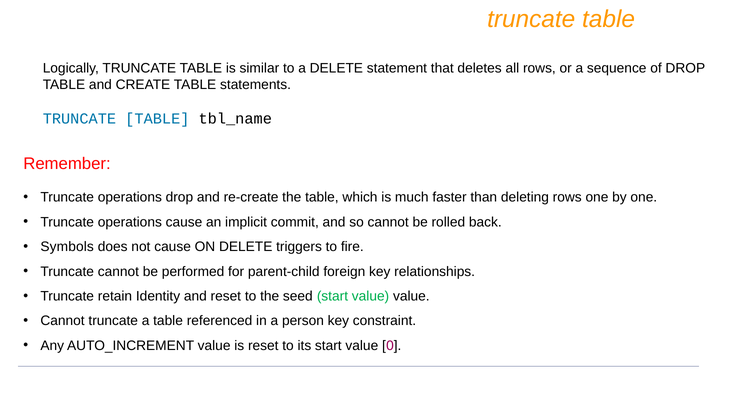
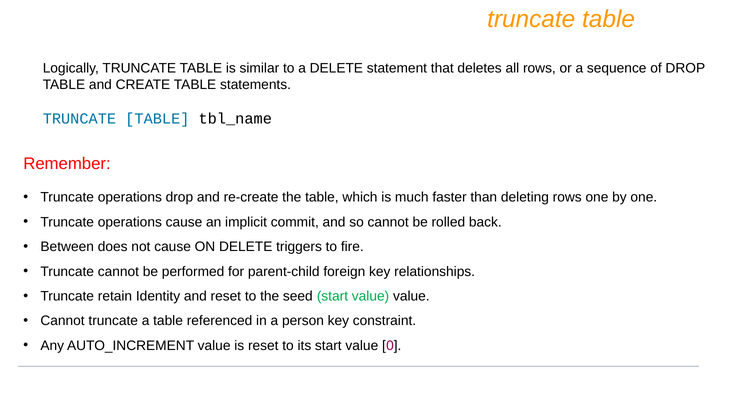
Symbols: Symbols -> Between
